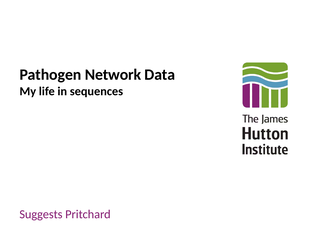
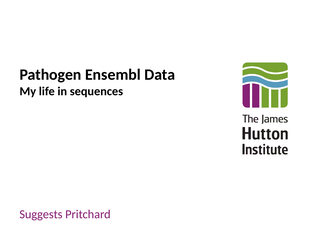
Network: Network -> Ensembl
